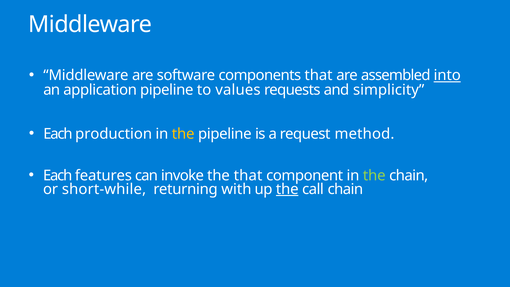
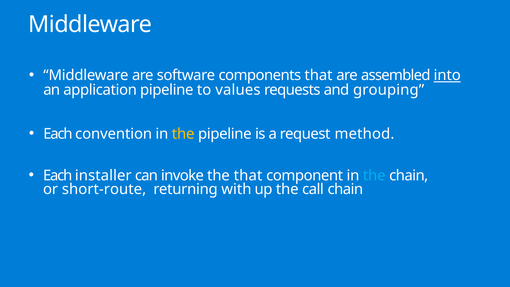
simplicity: simplicity -> grouping
production: production -> convention
features: features -> installer
the at (374, 175) colour: light green -> light blue
short-while: short-while -> short-route
the at (287, 189) underline: present -> none
